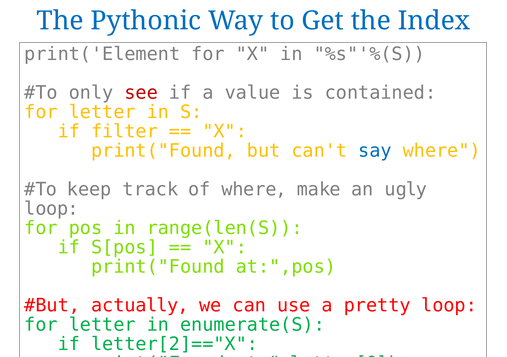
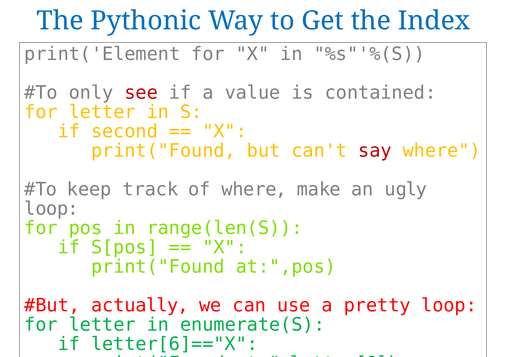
filter: filter -> second
say colour: blue -> red
letter[2]=="X: letter[2]=="X -> letter[6]=="X
